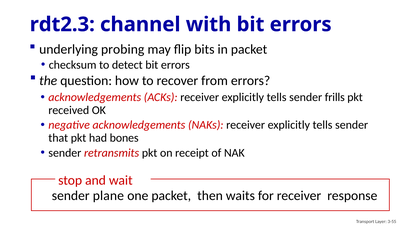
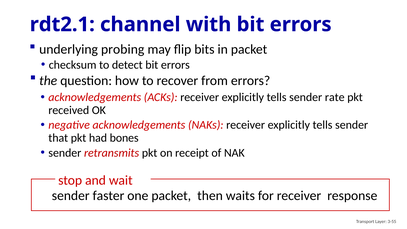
rdt2.3: rdt2.3 -> rdt2.1
frills: frills -> rate
plane: plane -> faster
